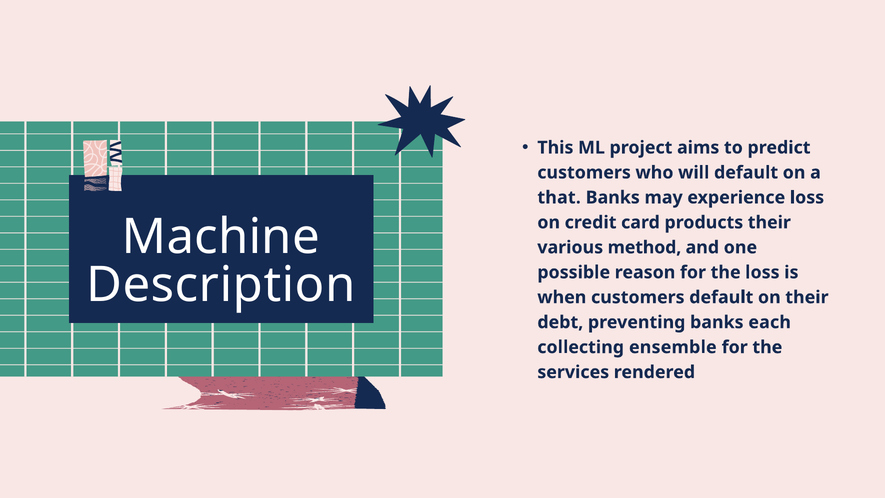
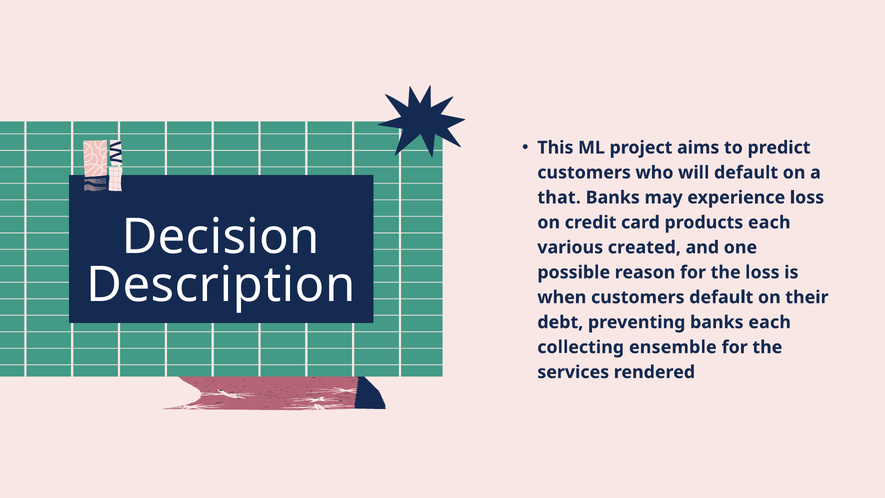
products their: their -> each
Machine: Machine -> Decision
method: method -> created
